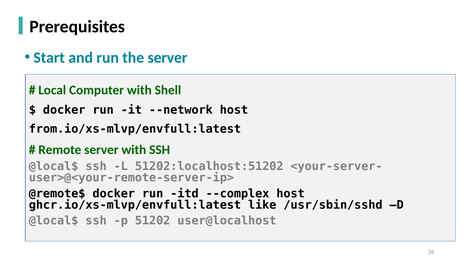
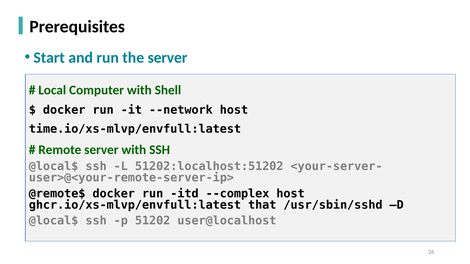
from.io/xs-mlvp/envfull:latest: from.io/xs-mlvp/envfull:latest -> time.io/xs-mlvp/envfull:latest
like: like -> that
